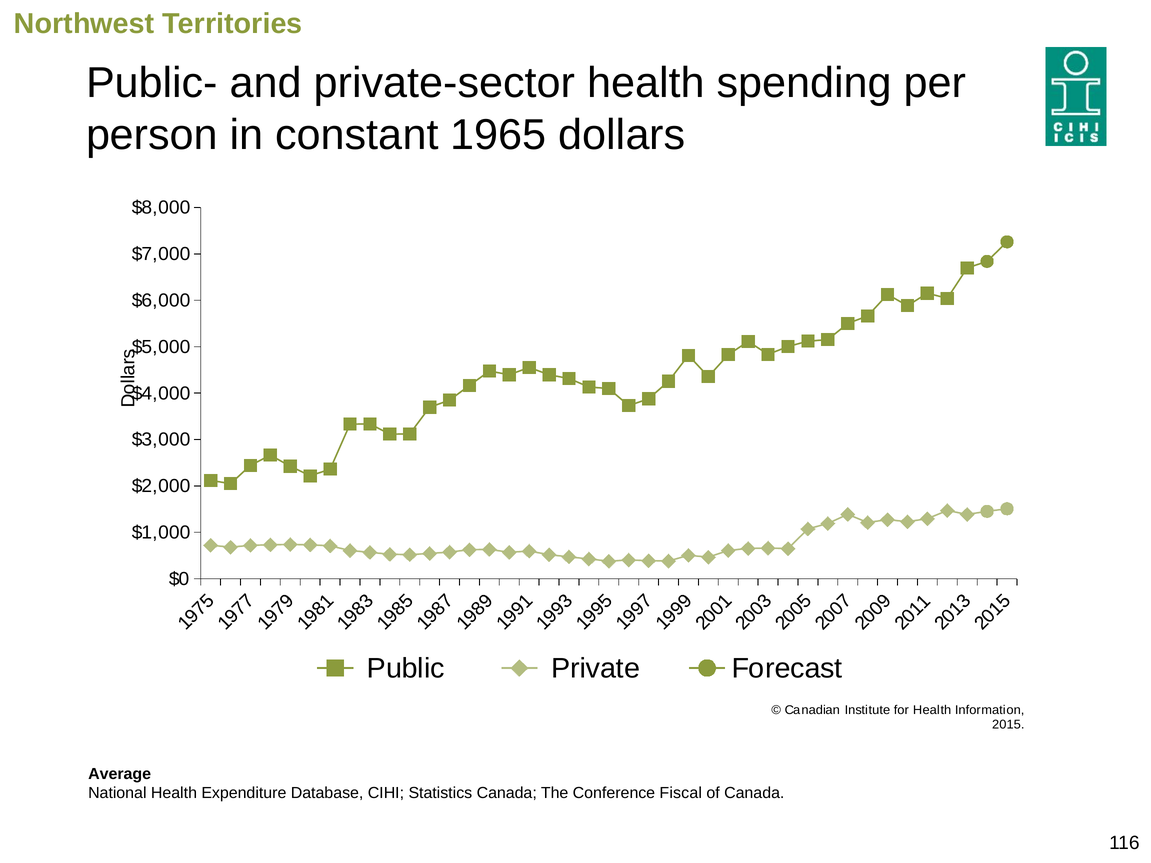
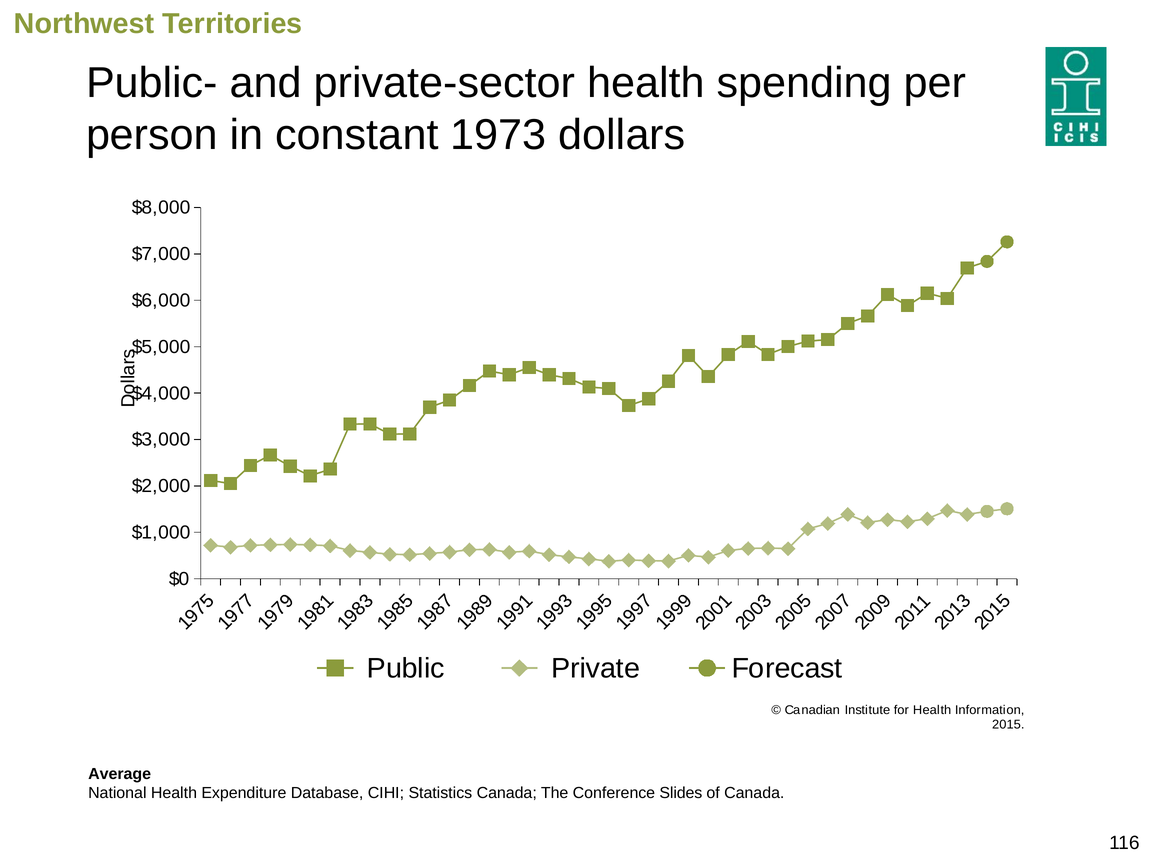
1965: 1965 -> 1973
Fiscal: Fiscal -> Slides
